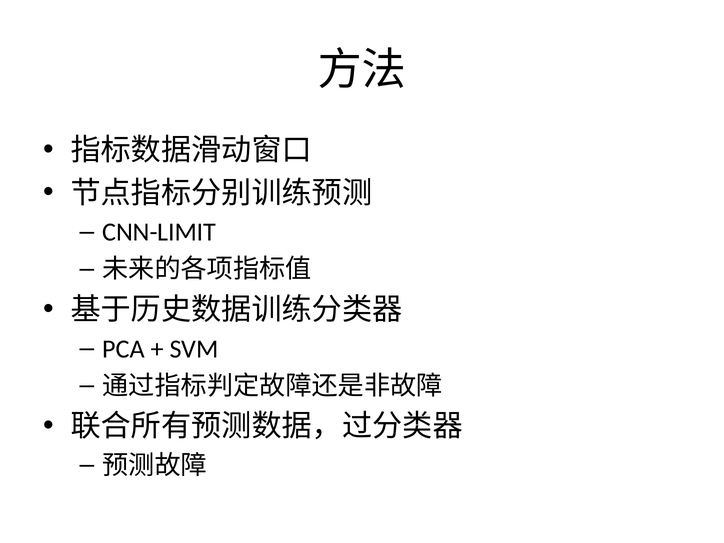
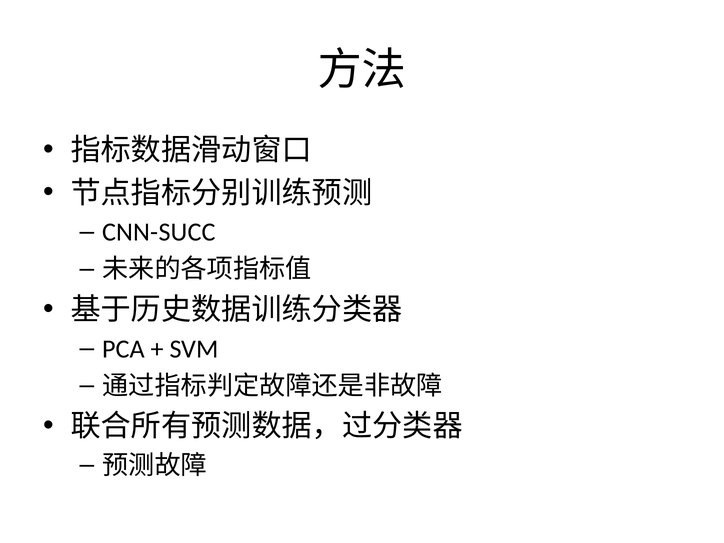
CNN-LIMIT: CNN-LIMIT -> CNN-SUCC
